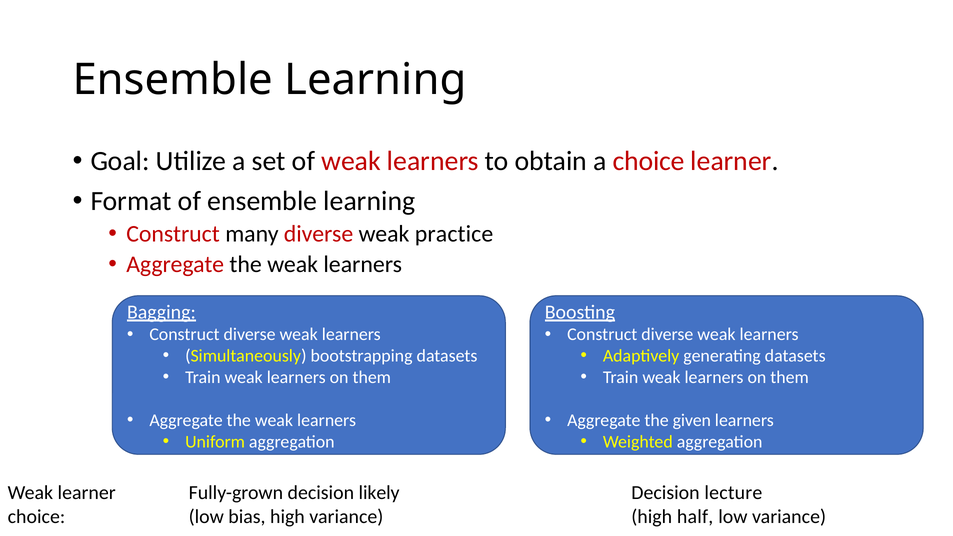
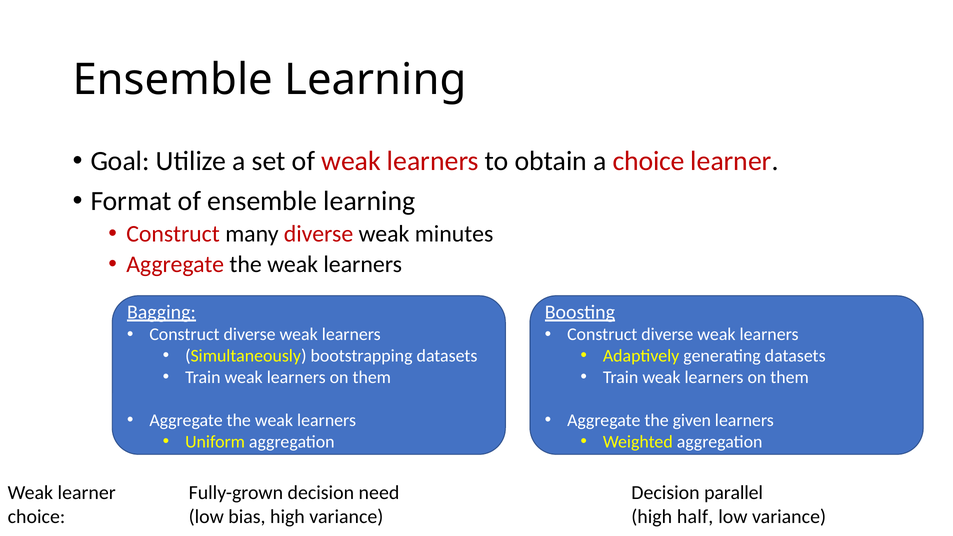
practice: practice -> minutes
likely: likely -> need
lecture: lecture -> parallel
